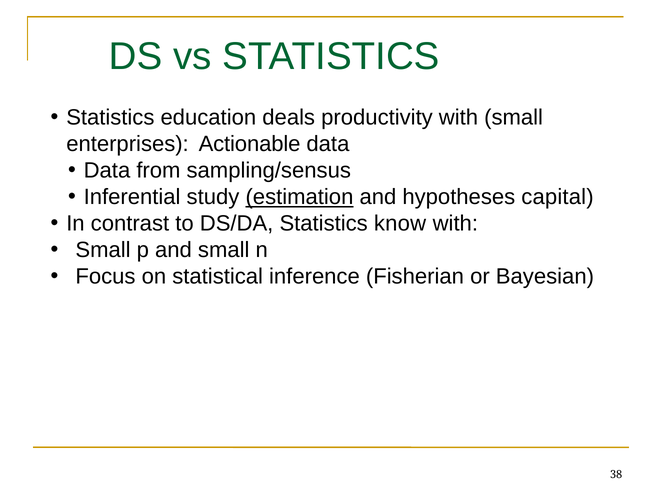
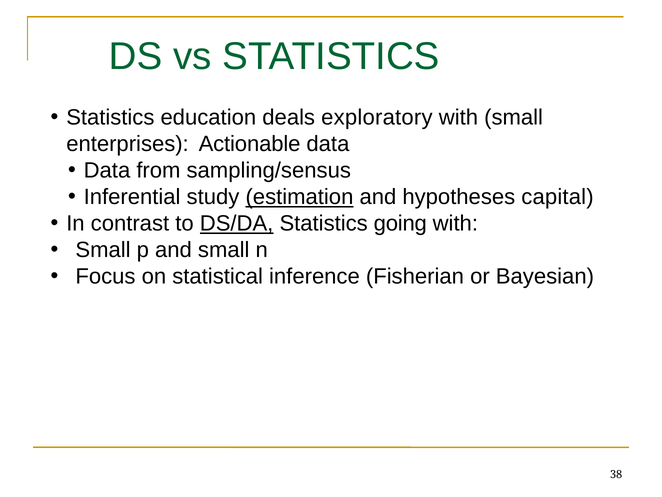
productivity: productivity -> exploratory
DS/DA underline: none -> present
know: know -> going
